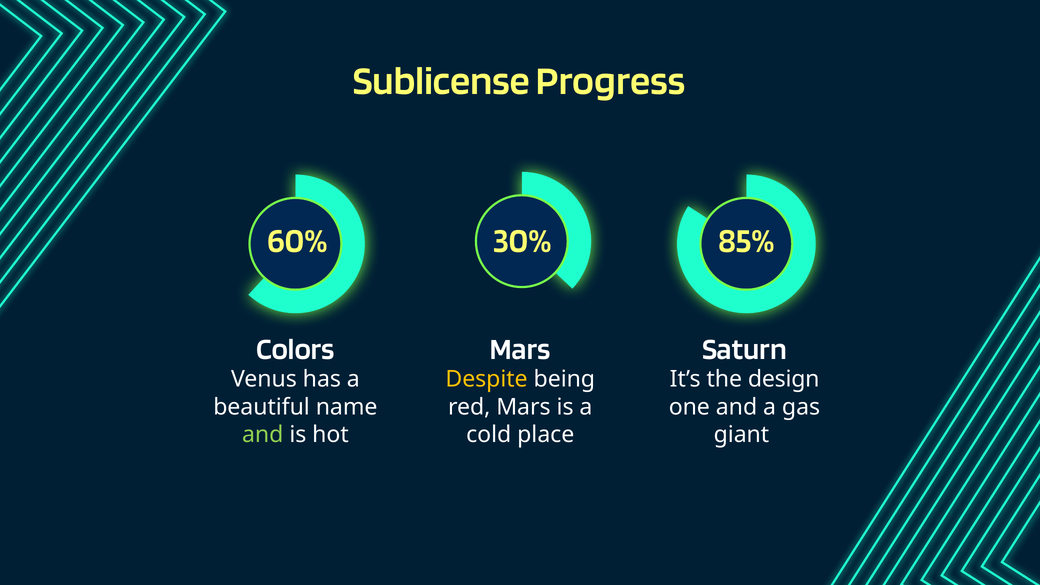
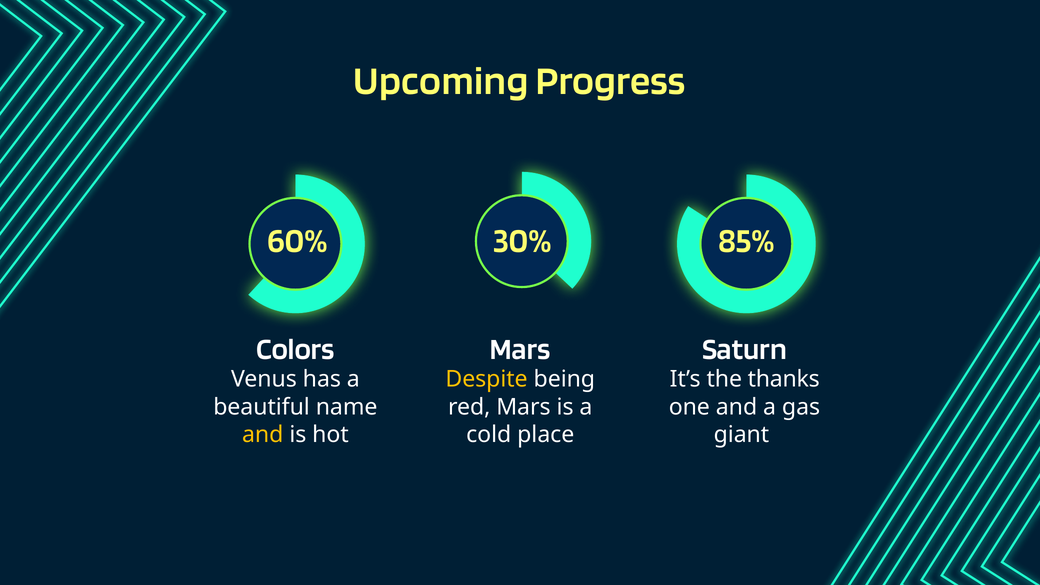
Sublicense: Sublicense -> Upcoming
design: design -> thanks
and at (263, 435) colour: light green -> yellow
